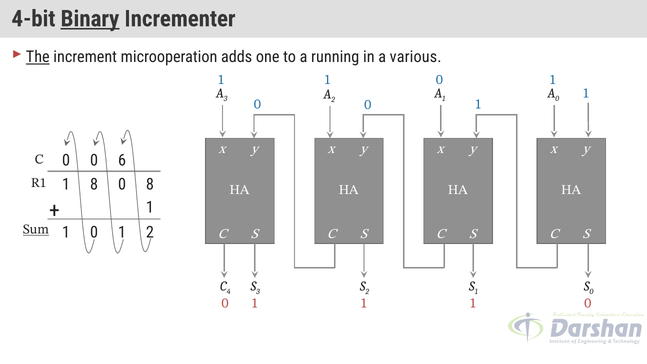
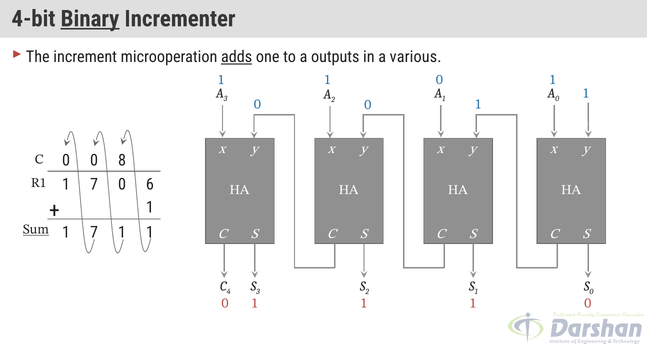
The underline: present -> none
adds underline: none -> present
running: running -> outputs
6: 6 -> 8
8 at (94, 184): 8 -> 7
0 8: 8 -> 6
0 at (94, 232): 0 -> 7
2 at (150, 232): 2 -> 1
